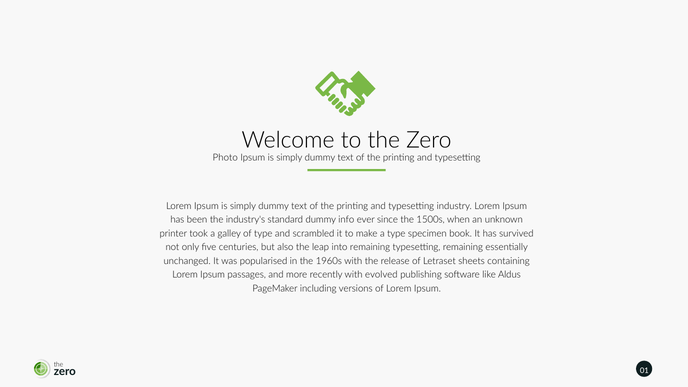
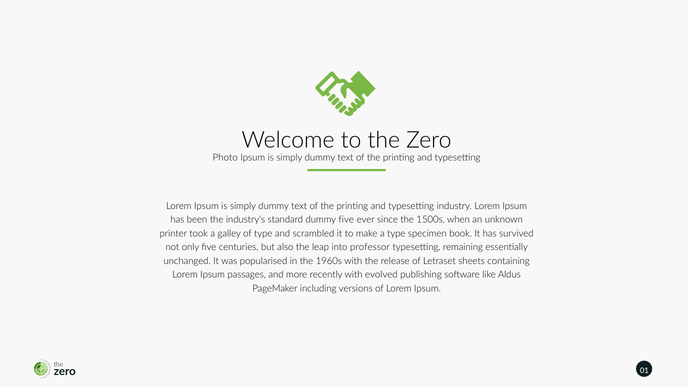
dummy info: info -> five
into remaining: remaining -> professor
